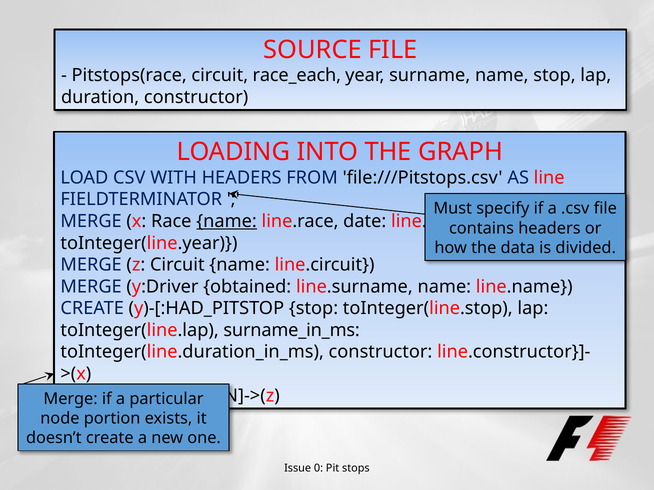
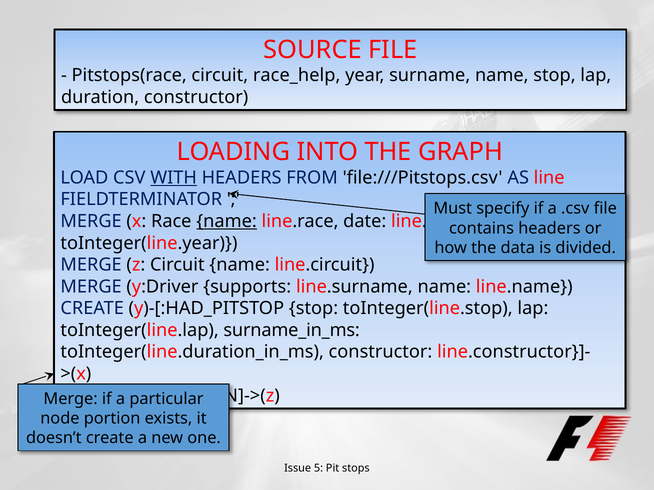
race_each: race_each -> race_help
WITH underline: none -> present
obtained: obtained -> supports
0: 0 -> 5
